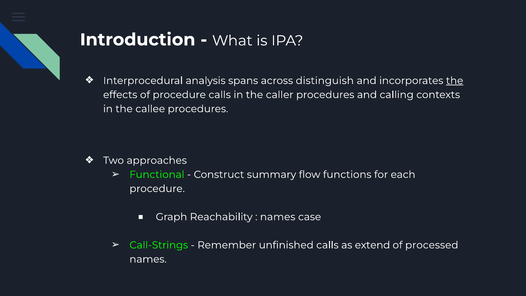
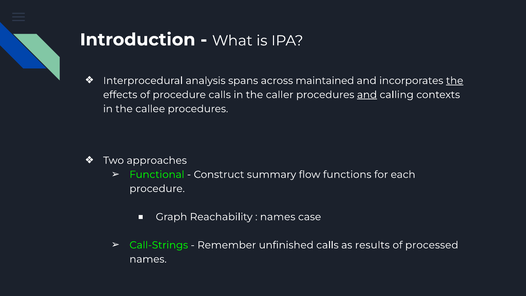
distinguish: distinguish -> maintained
and at (367, 95) underline: none -> present
extend: extend -> results
